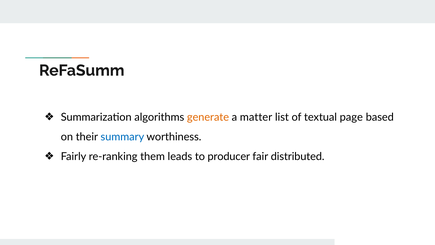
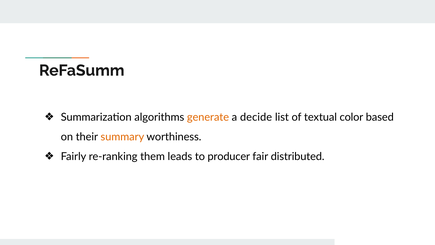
matter: matter -> decide
page: page -> color
summary colour: blue -> orange
